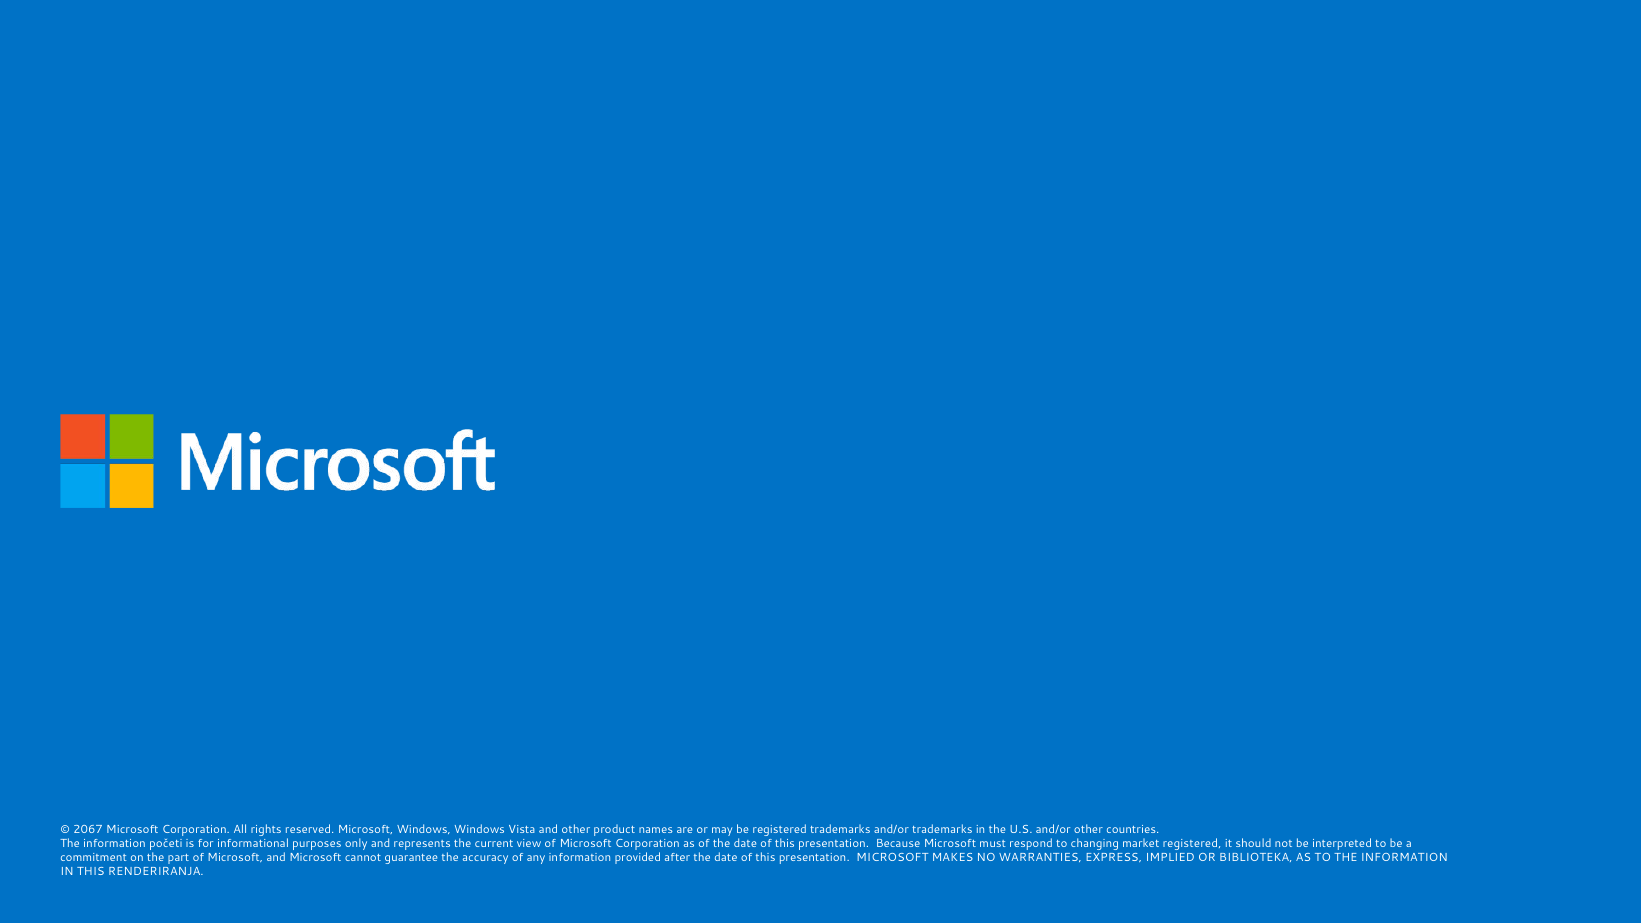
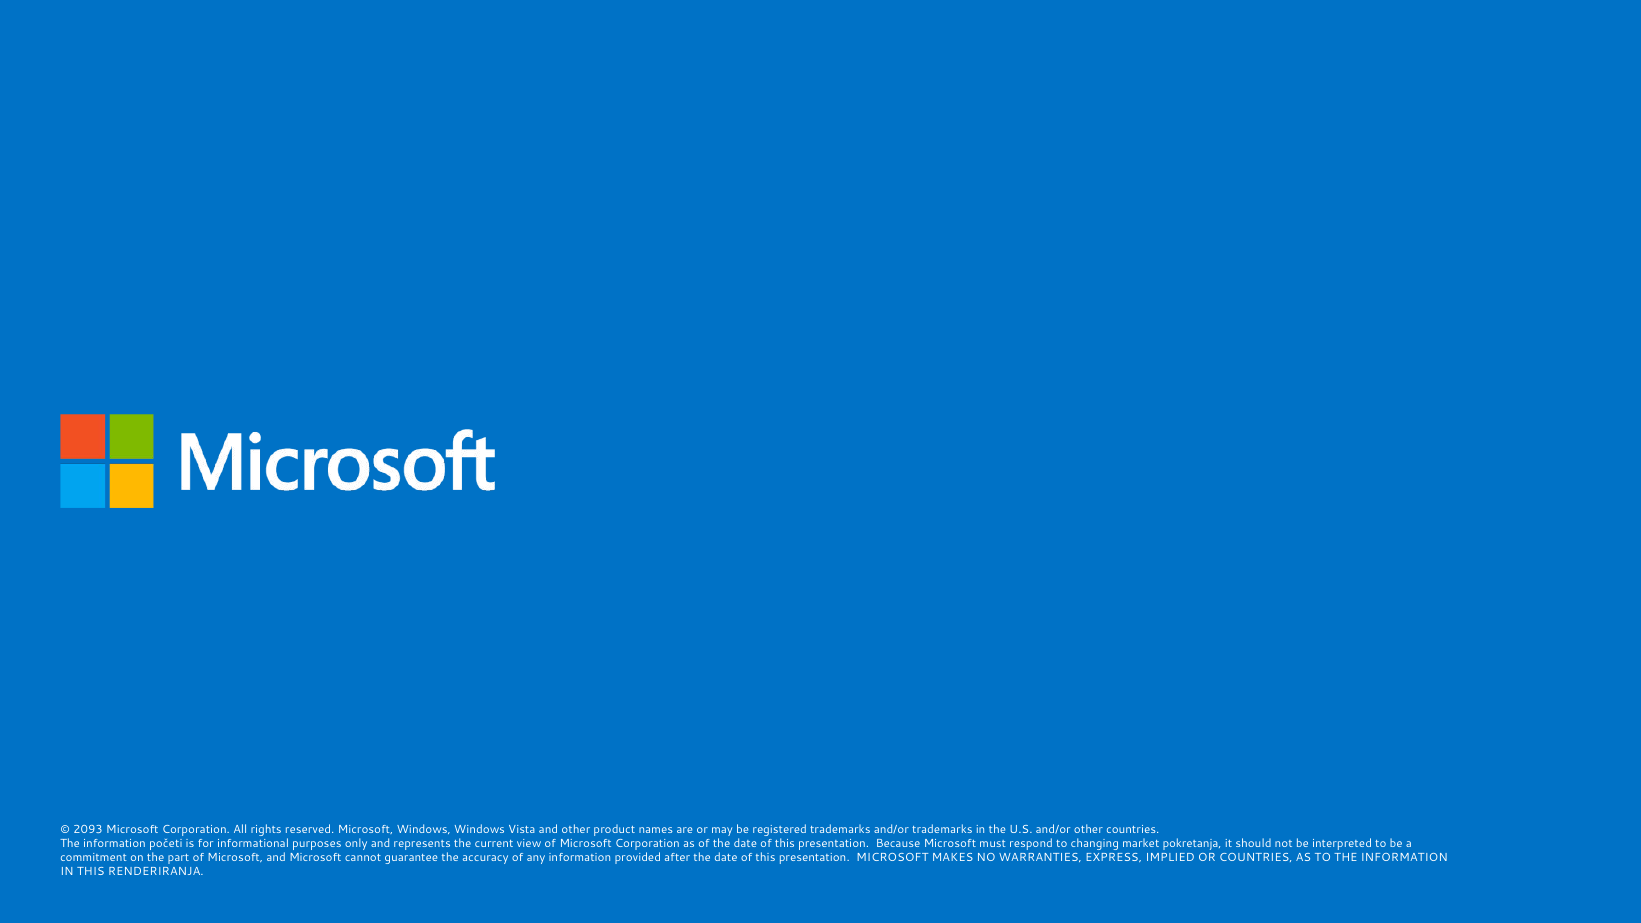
2067: 2067 -> 2093
market registered: registered -> pokretanja
OR BIBLIOTEKA: BIBLIOTEKA -> COUNTRIES
